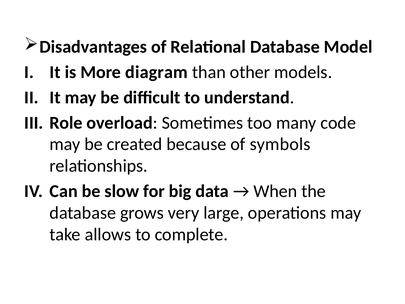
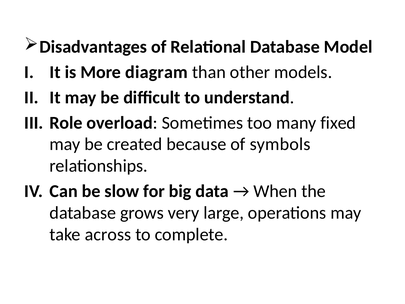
code: code -> fixed
allows: allows -> across
